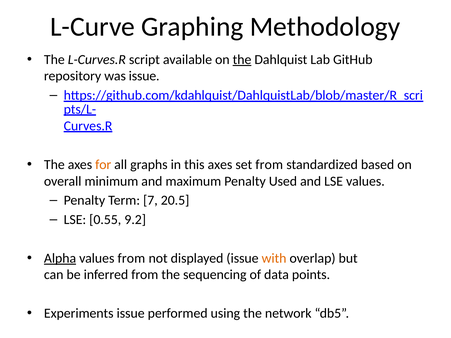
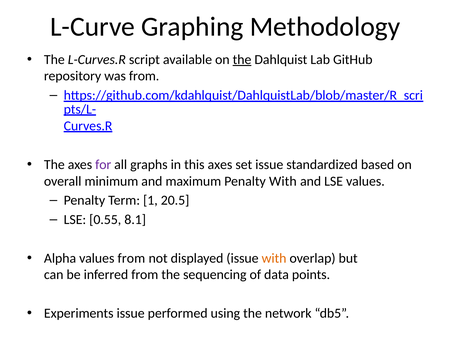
was issue: issue -> from
for colour: orange -> purple
set from: from -> issue
Penalty Used: Used -> With
7: 7 -> 1
9.2: 9.2 -> 8.1
Alpha underline: present -> none
